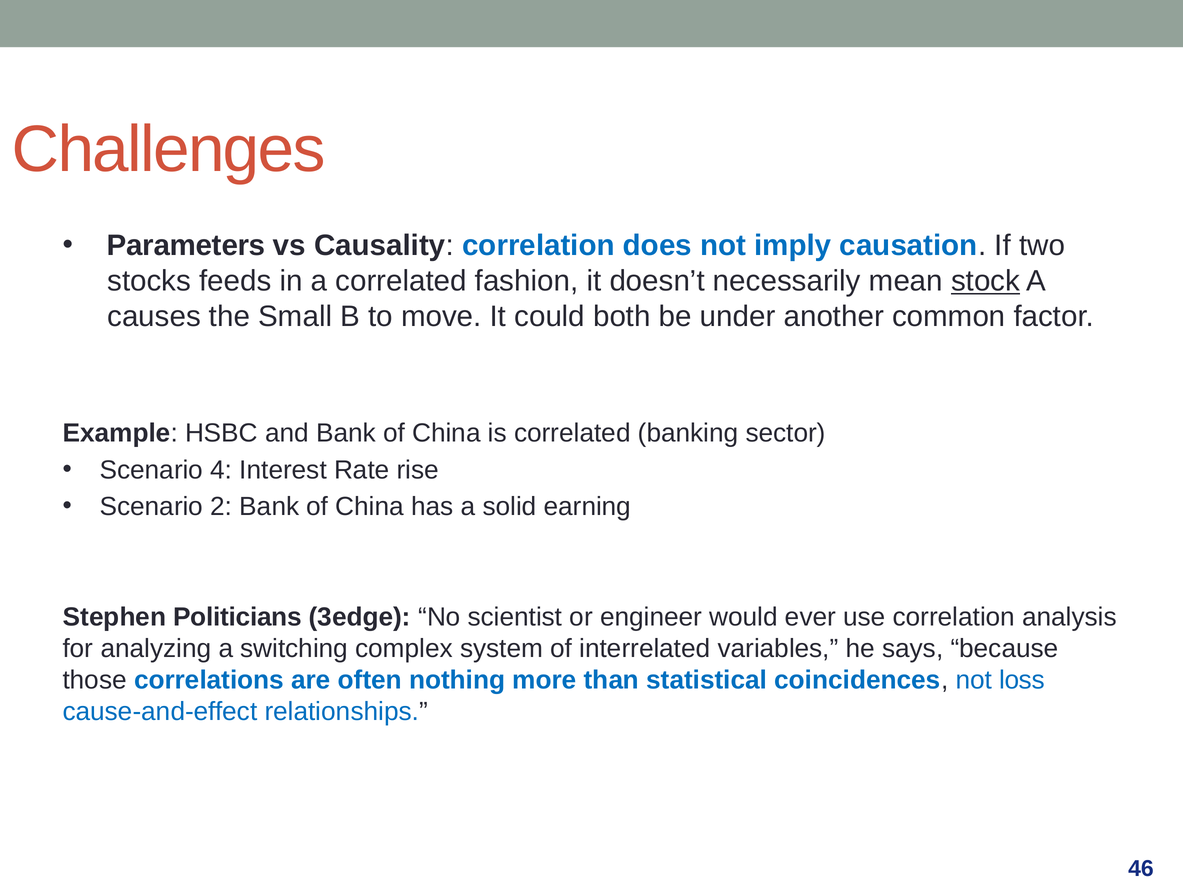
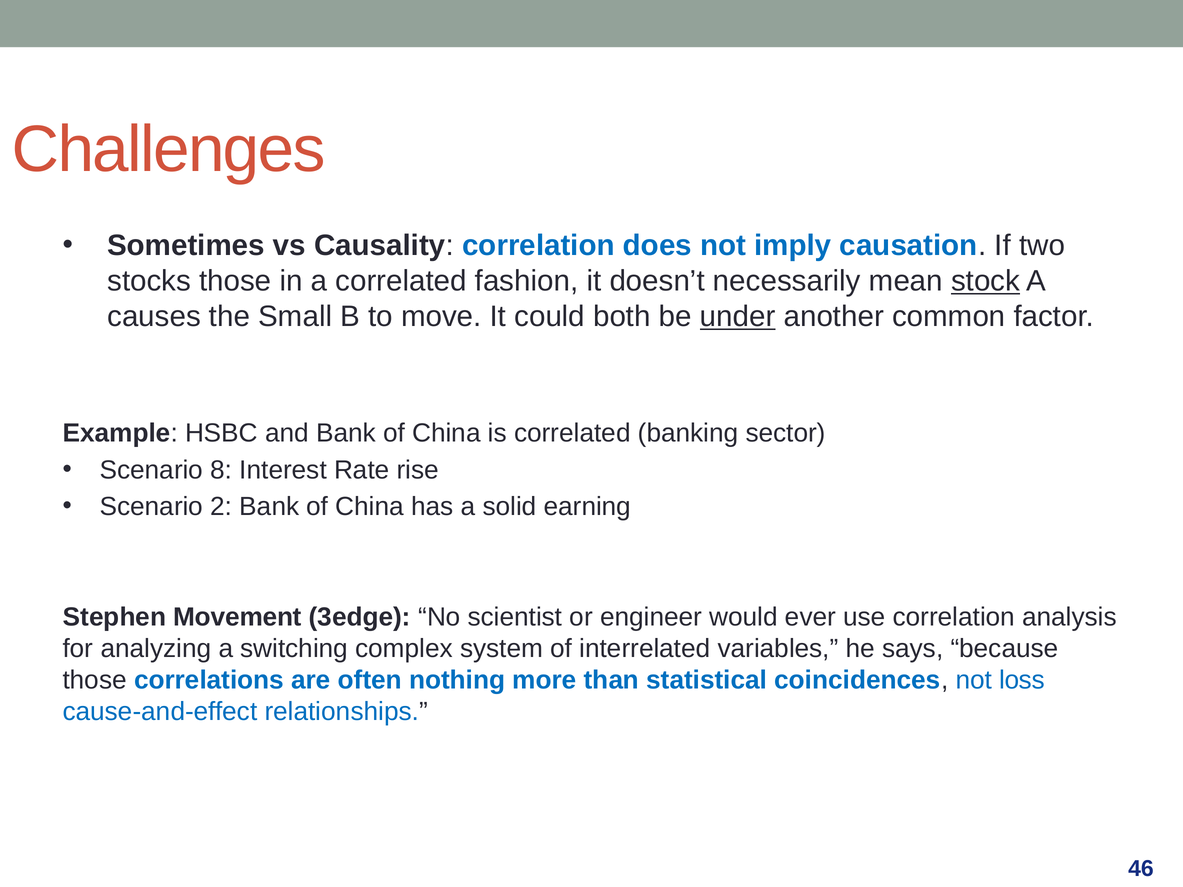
Parameters: Parameters -> Sometimes
stocks feeds: feeds -> those
under underline: none -> present
4: 4 -> 8
Politicians: Politicians -> Movement
